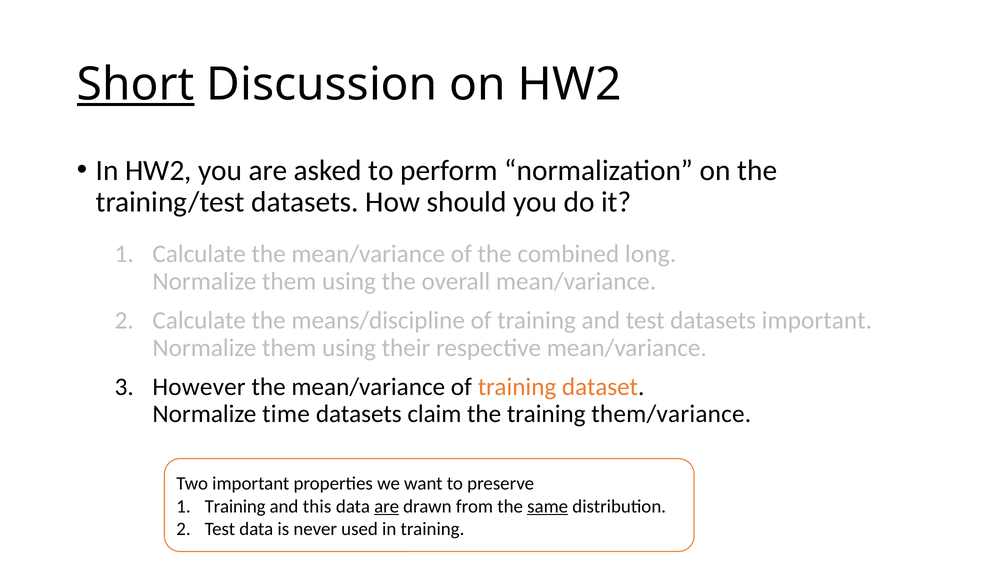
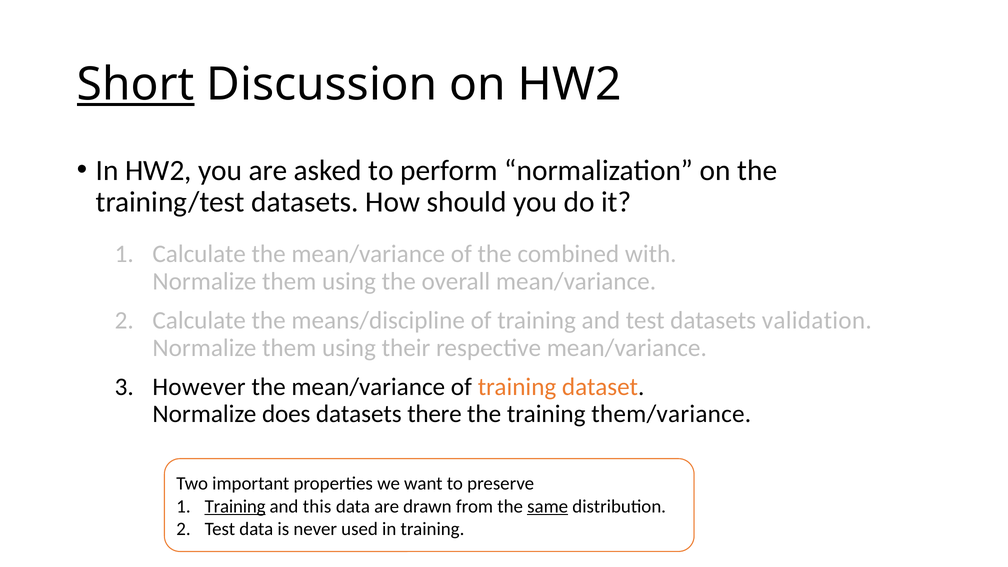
long: long -> with
datasets important: important -> validation
time: time -> does
claim: claim -> there
Training at (235, 506) underline: none -> present
are at (387, 506) underline: present -> none
